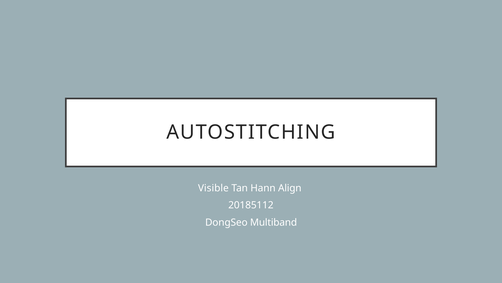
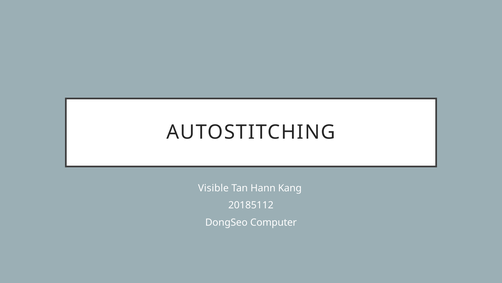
Align: Align -> Kang
Multiband: Multiband -> Computer
